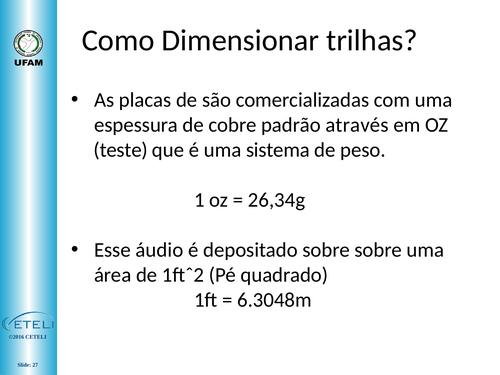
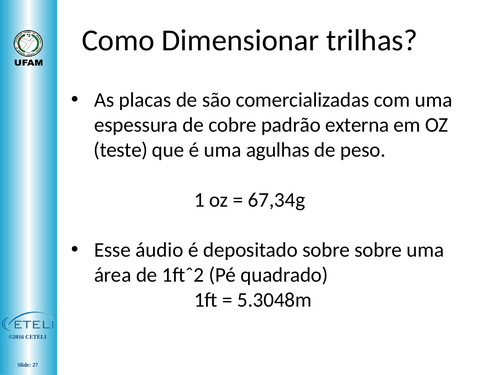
através: através -> externa
sistema: sistema -> agulhas
26,34g: 26,34g -> 67,34g
6.3048m: 6.3048m -> 5.3048m
